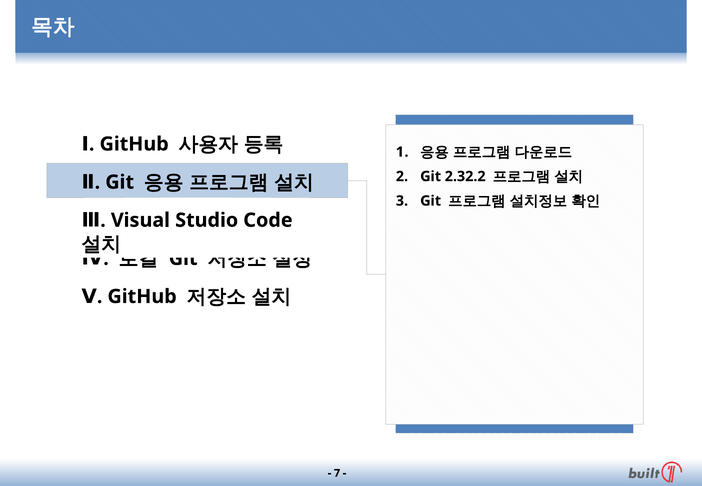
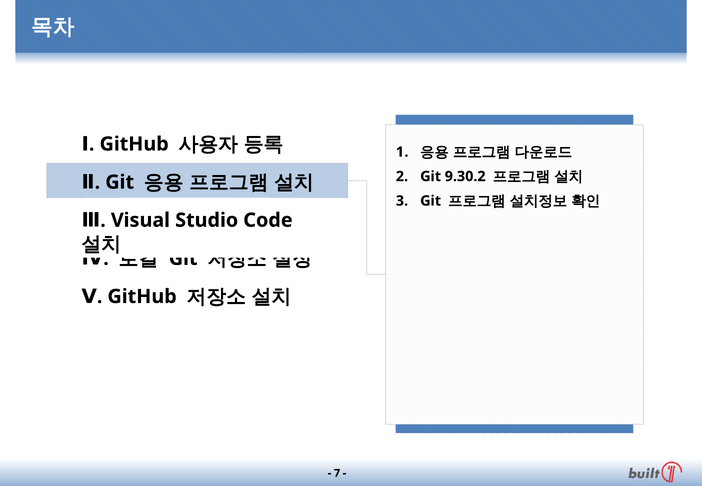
2.32.2: 2.32.2 -> 9.30.2
